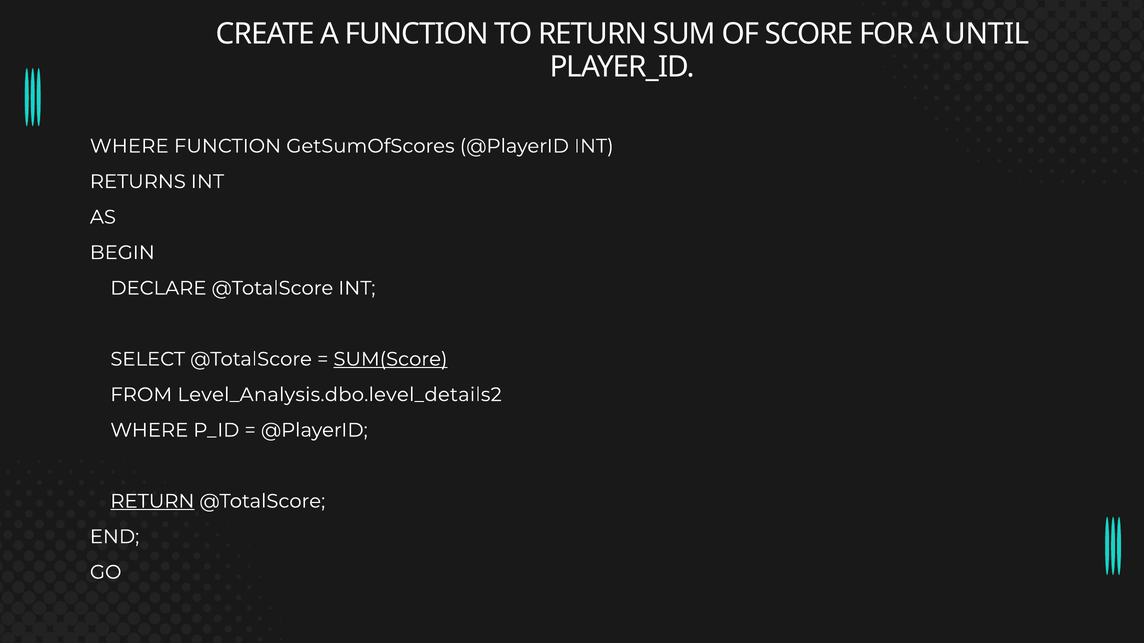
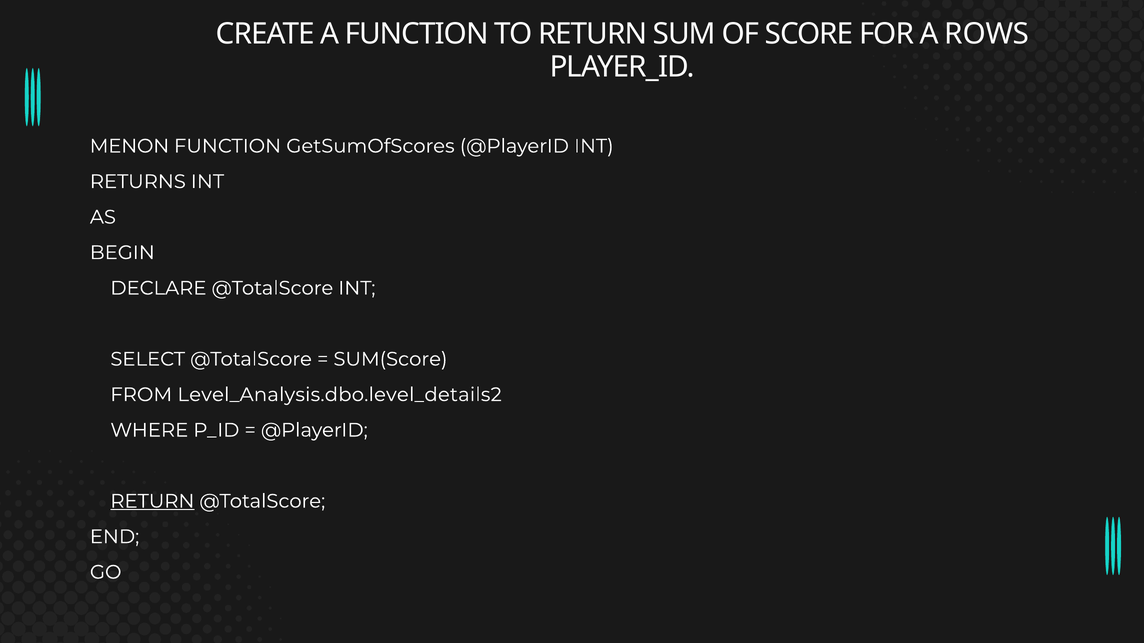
UNTIL: UNTIL -> ROWS
WHERE at (129, 146): WHERE -> MENON
SUM(Score underline: present -> none
